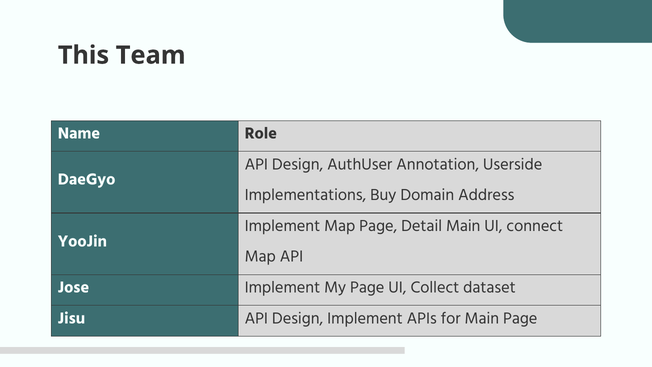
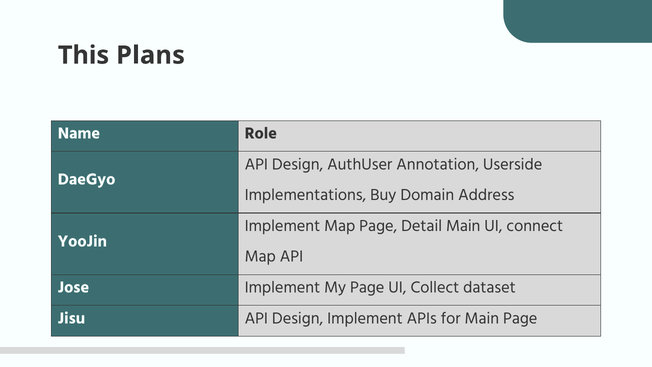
Team: Team -> Plans
